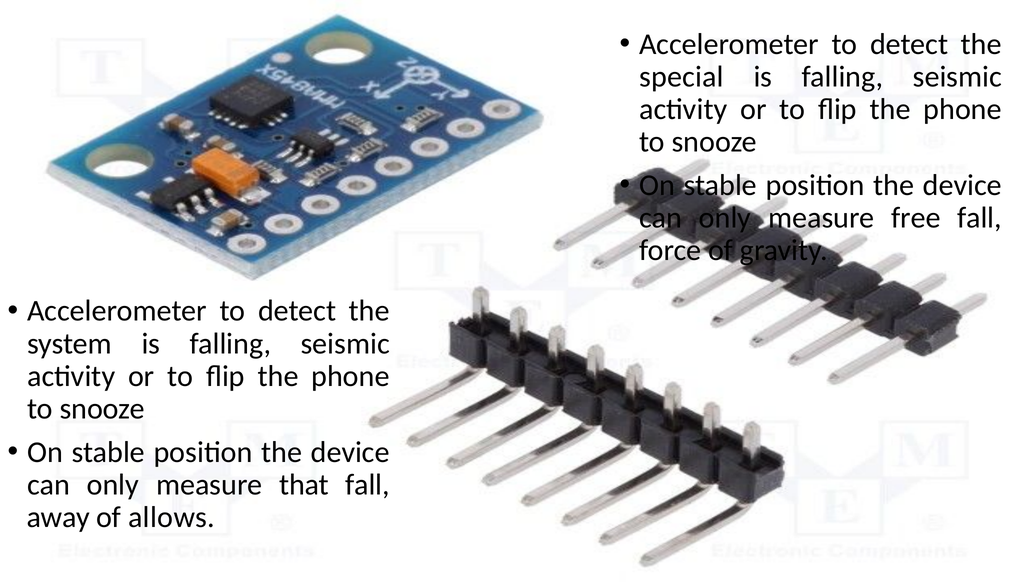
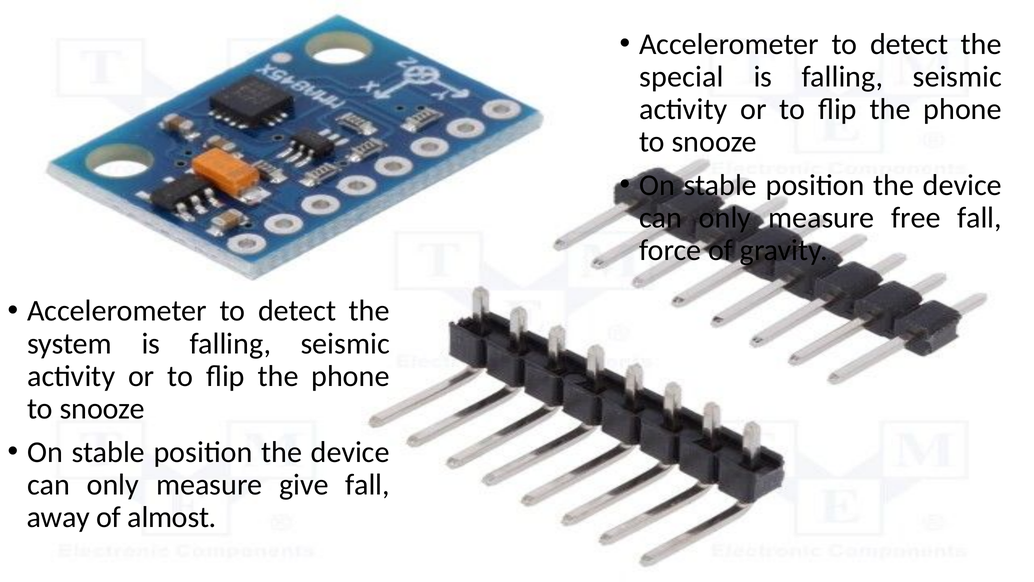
that: that -> give
allows: allows -> almost
